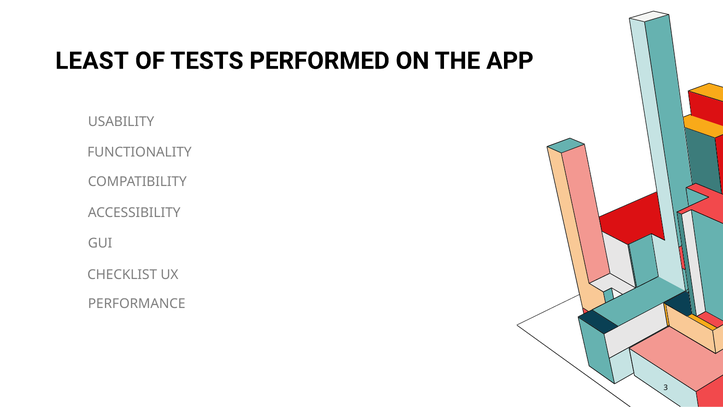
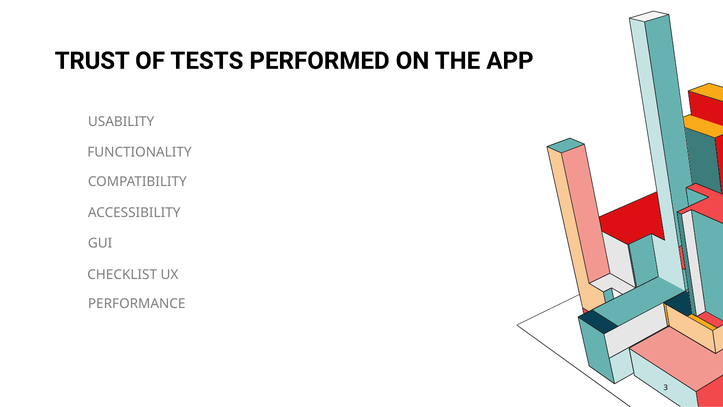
LEAST: LEAST -> TRUST
